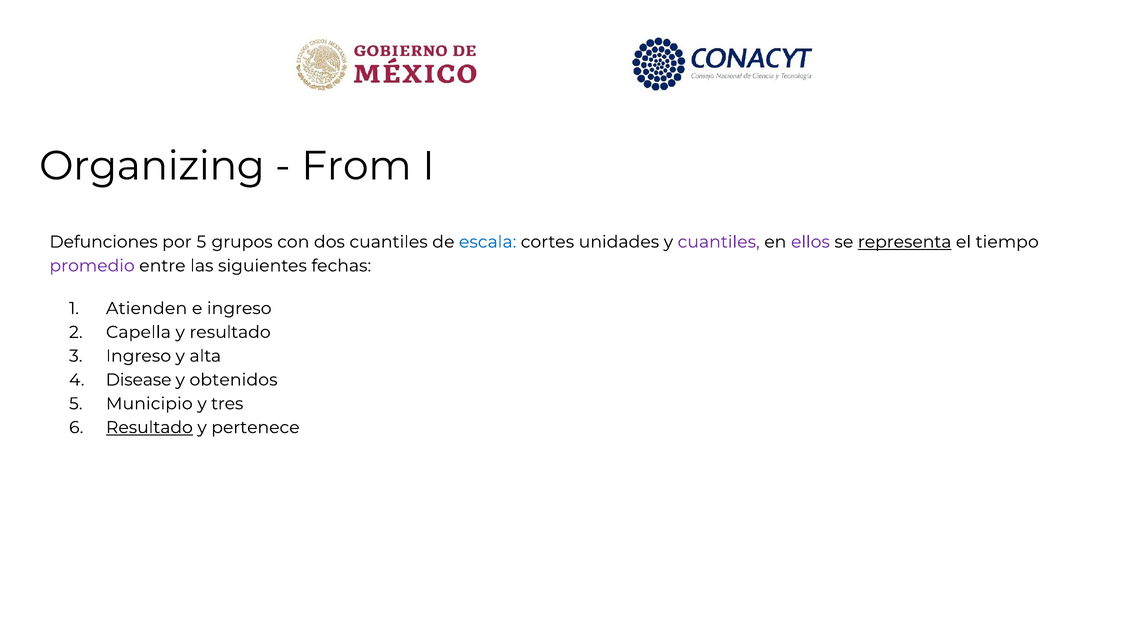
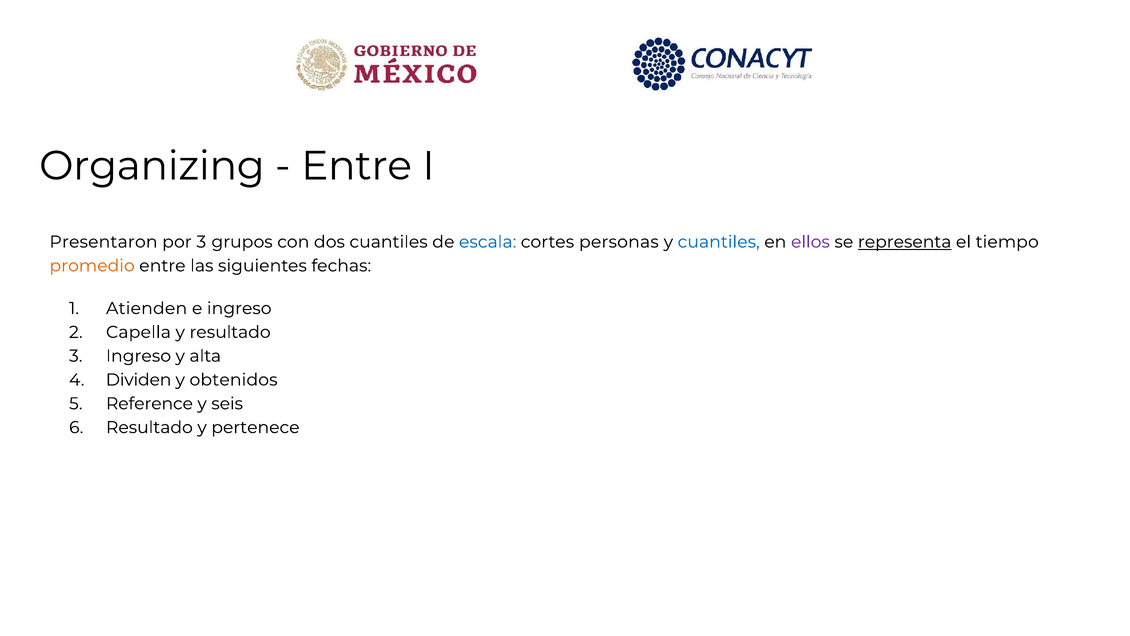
From at (356, 166): From -> Entre
Defunciones: Defunciones -> Presentaron
por 5: 5 -> 3
unidades: unidades -> personas
cuantiles at (719, 242) colour: purple -> blue
promedio colour: purple -> orange
Disease: Disease -> Dividen
Municipio: Municipio -> Reference
tres: tres -> seis
Resultado at (149, 427) underline: present -> none
